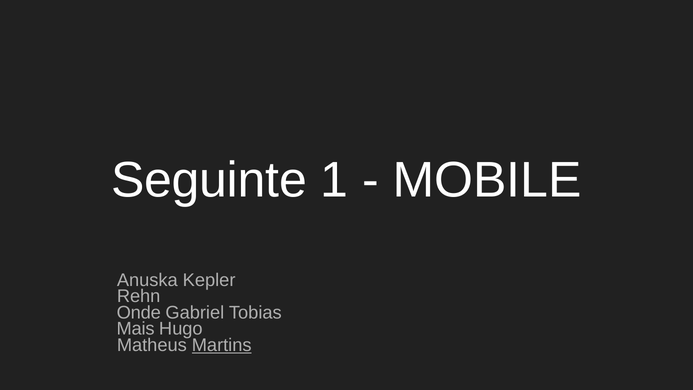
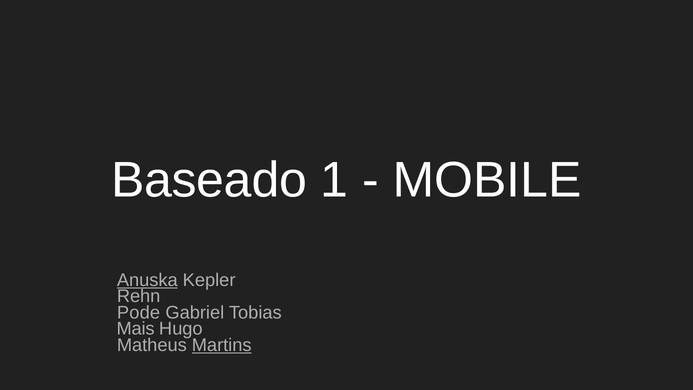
Seguinte: Seguinte -> Baseado
Anuska underline: none -> present
Onde: Onde -> Pode
